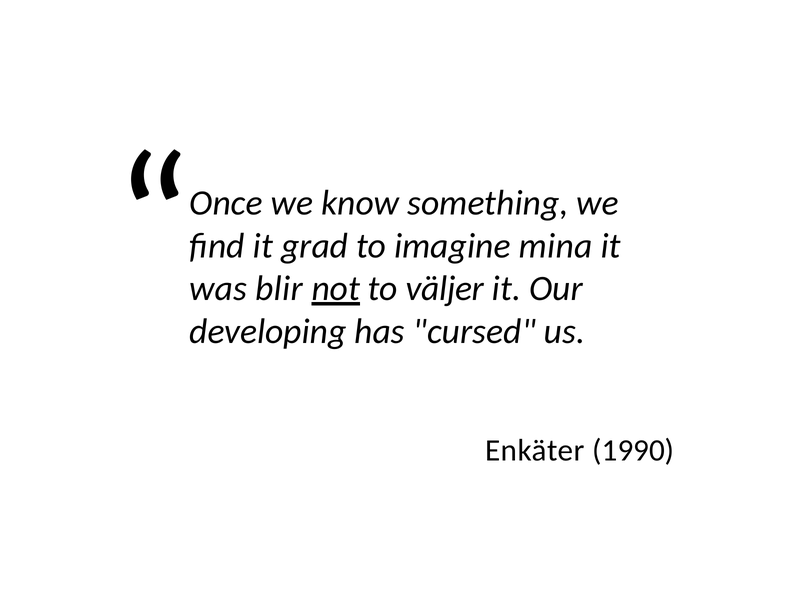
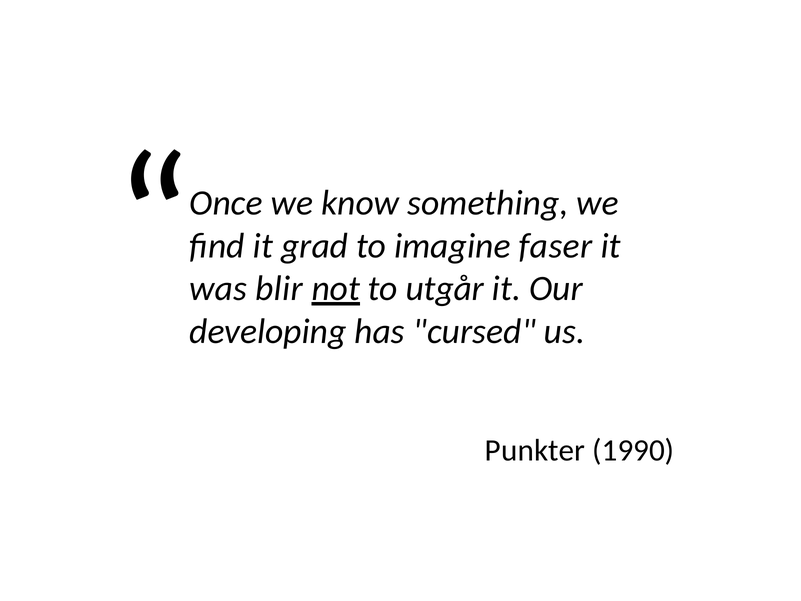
mina: mina -> faser
väljer: väljer -> utgår
Enkäter: Enkäter -> Punkter
